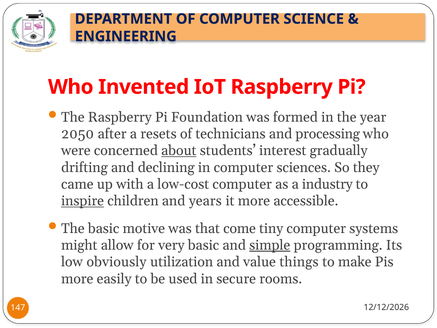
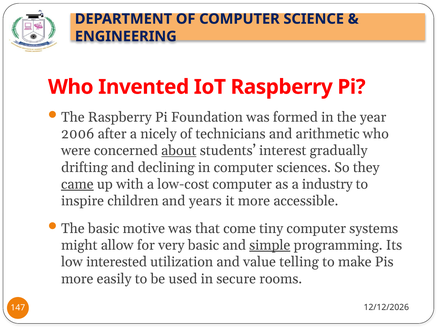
2050: 2050 -> 2006
resets: resets -> nicely
processing: processing -> arithmetic
came underline: none -> present
inspire underline: present -> none
obviously: obviously -> interested
things: things -> telling
